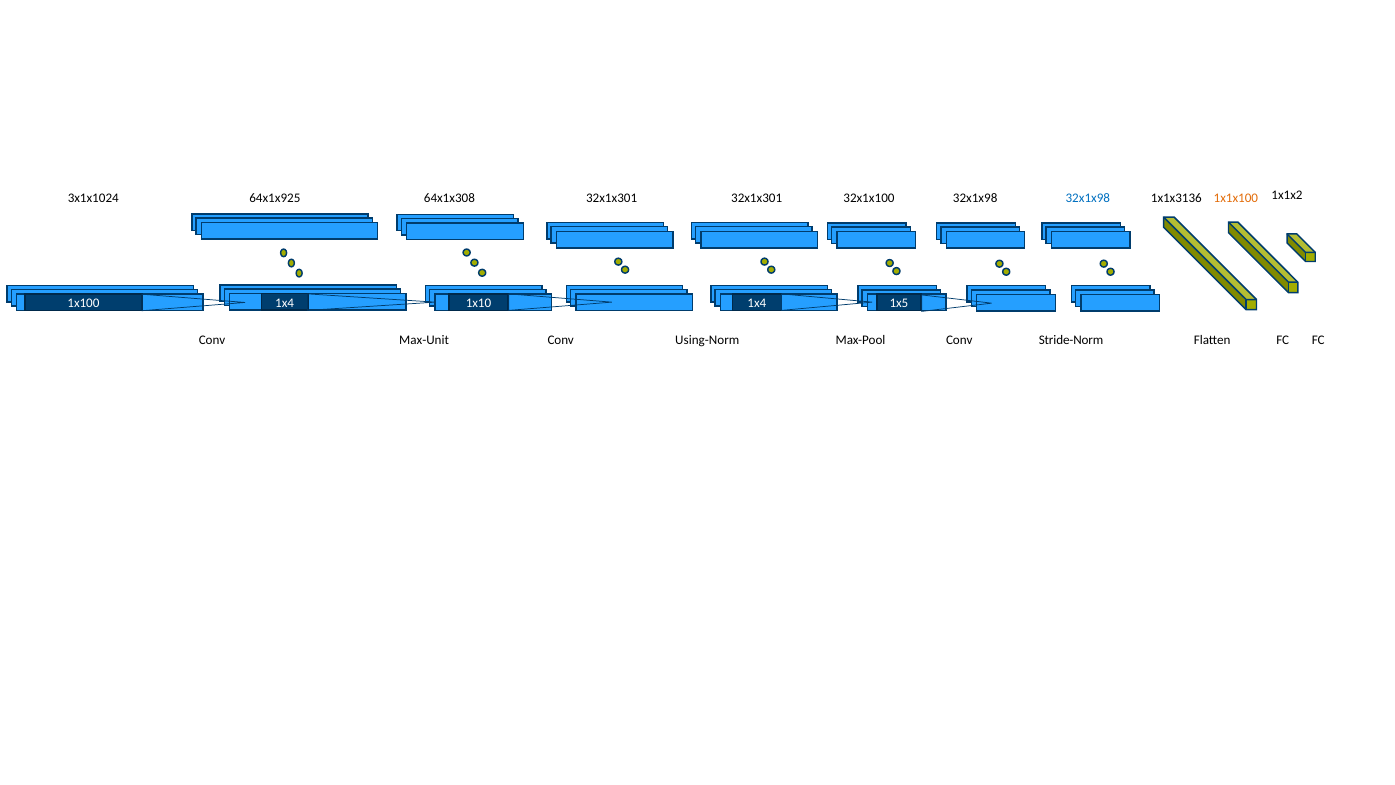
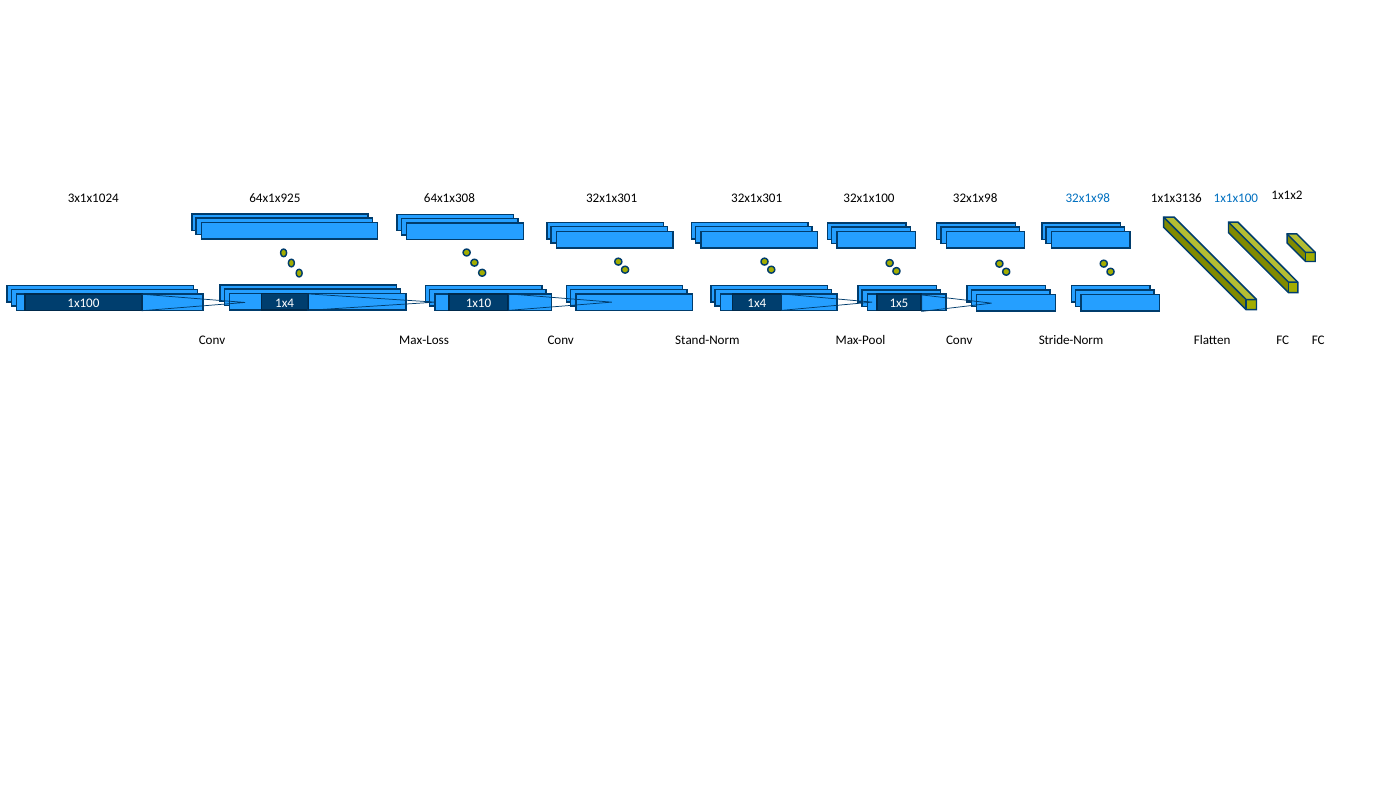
1x1x100 colour: orange -> blue
Max-Unit: Max-Unit -> Max-Loss
Using-Norm: Using-Norm -> Stand-Norm
